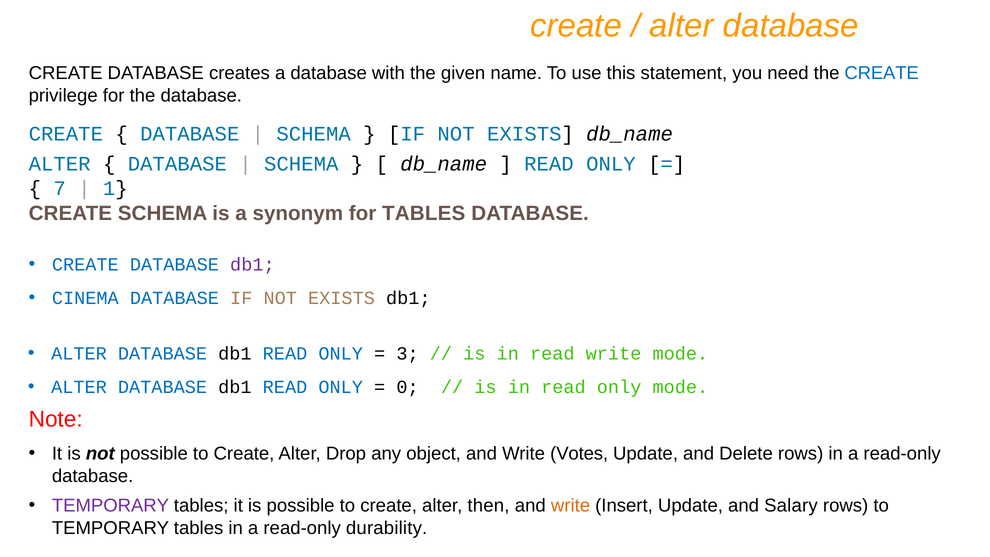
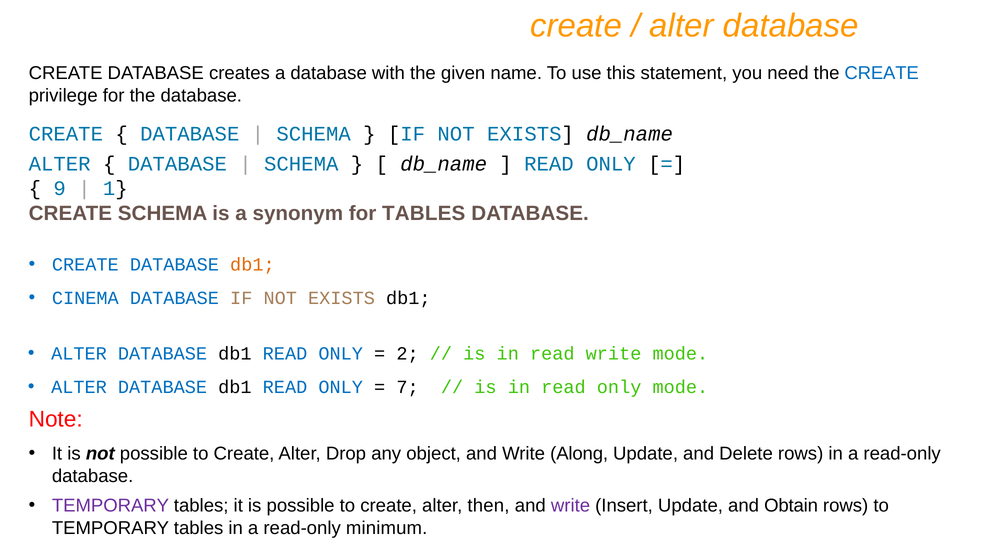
7: 7 -> 9
db1 at (252, 265) colour: purple -> orange
3: 3 -> 2
0: 0 -> 7
Votes: Votes -> Along
write at (571, 506) colour: orange -> purple
Salary: Salary -> Obtain
durability: durability -> minimum
